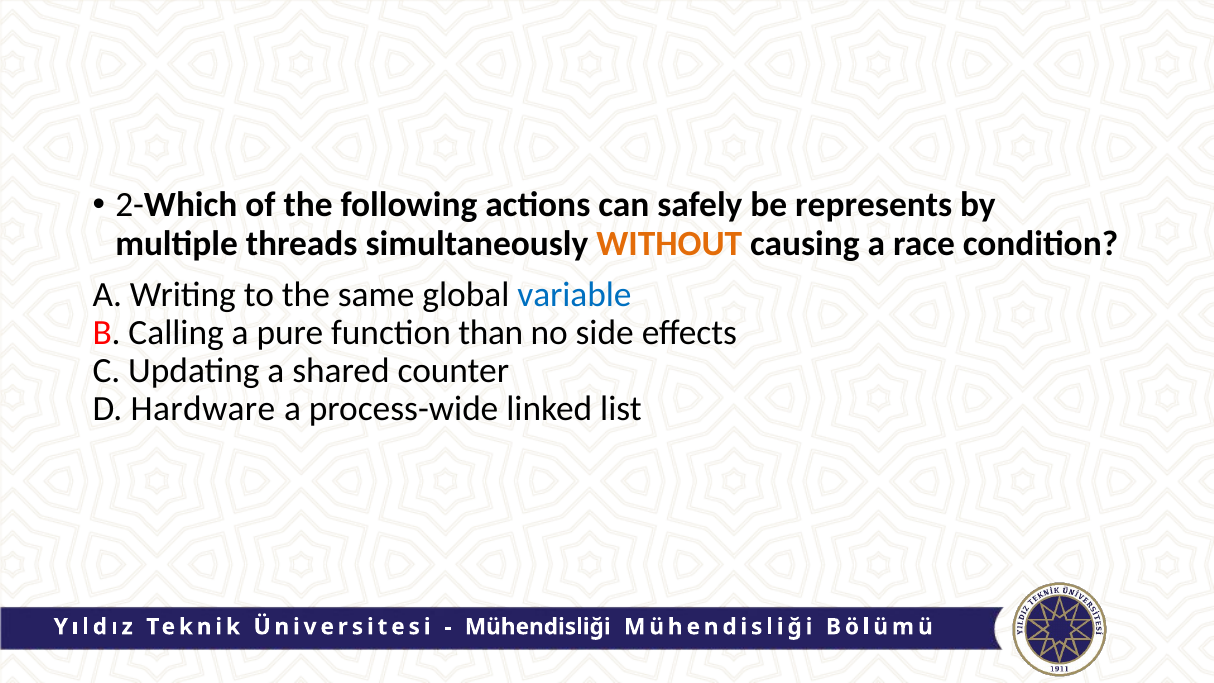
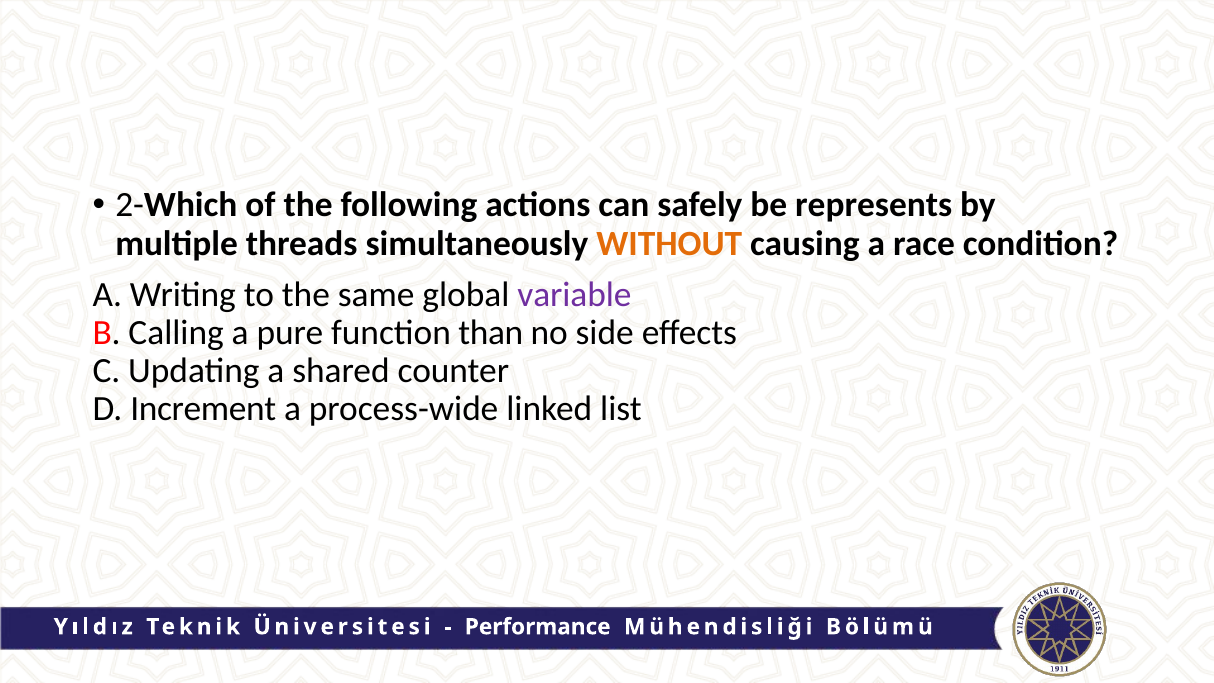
variable colour: blue -> purple
Hardware: Hardware -> Increment
Mühendisliği at (538, 627): Mühendisliği -> Performance
